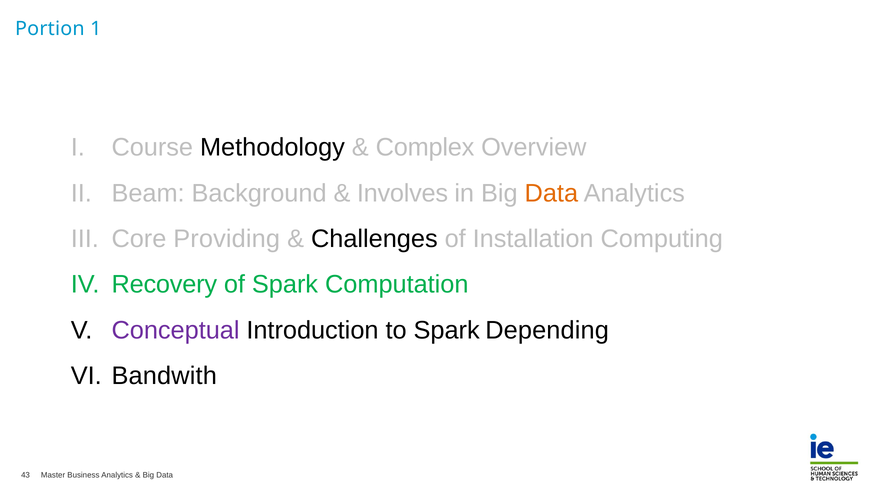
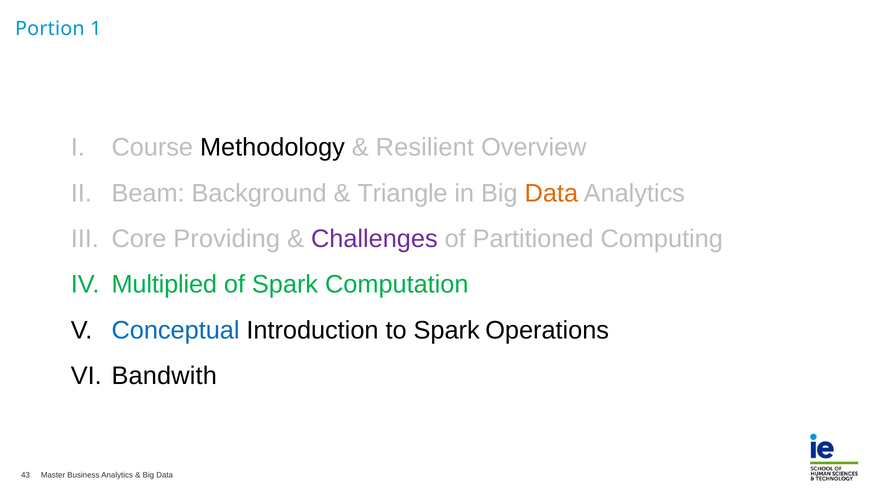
Complex: Complex -> Resilient
Involves: Involves -> Triangle
Challenges colour: black -> purple
Installation: Installation -> Partitioned
Recovery: Recovery -> Multiplied
Conceptual colour: purple -> blue
Depending: Depending -> Operations
